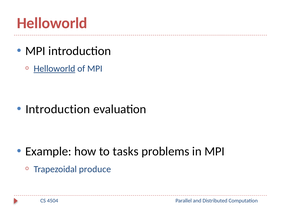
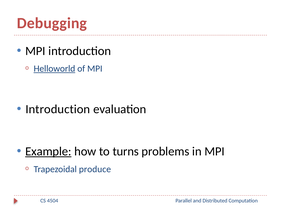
Helloworld at (52, 23): Helloworld -> Debugging
Example underline: none -> present
tasks: tasks -> turns
